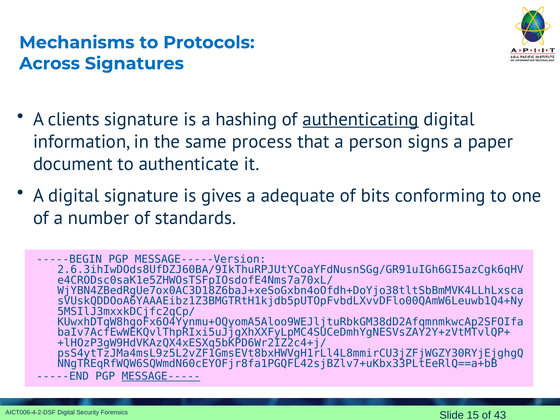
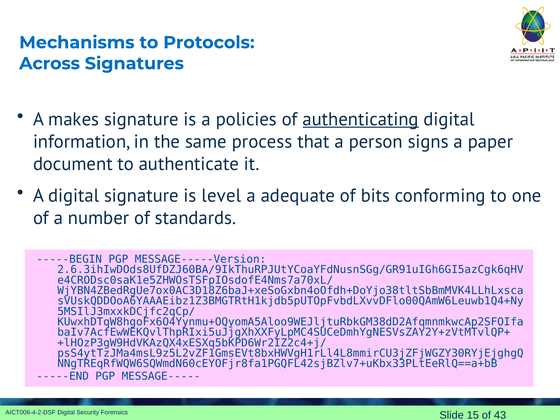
clients: clients -> makes
hashing: hashing -> policies
gives: gives -> level
MESSAGE----- underline: present -> none
